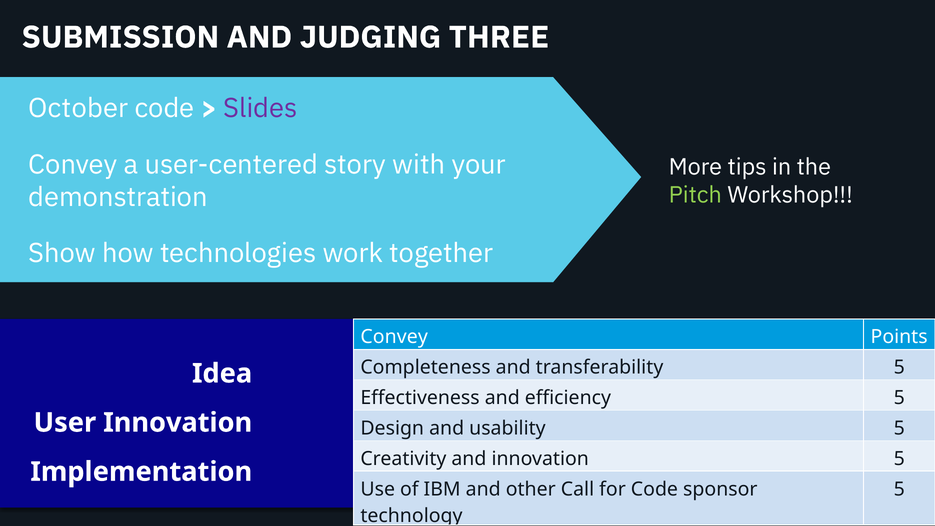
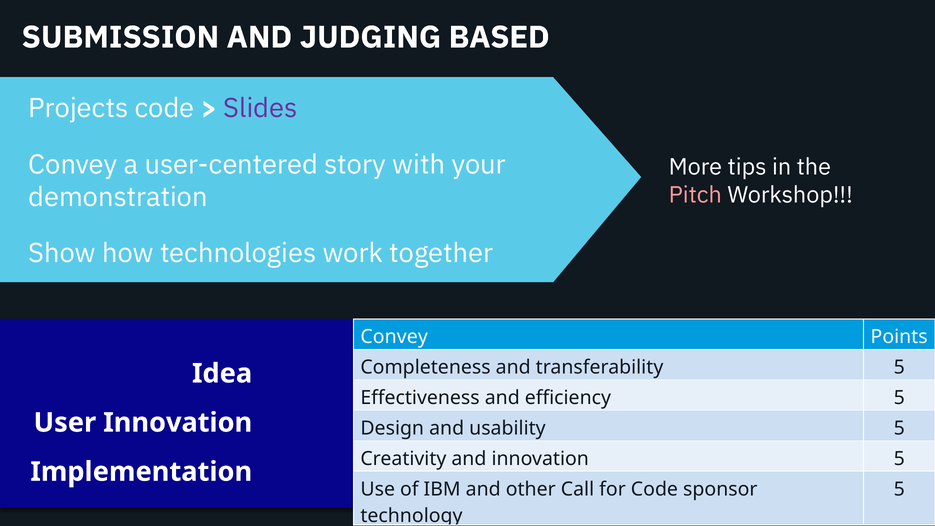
THREE: THREE -> BASED
October: October -> Projects
Pitch colour: light green -> pink
